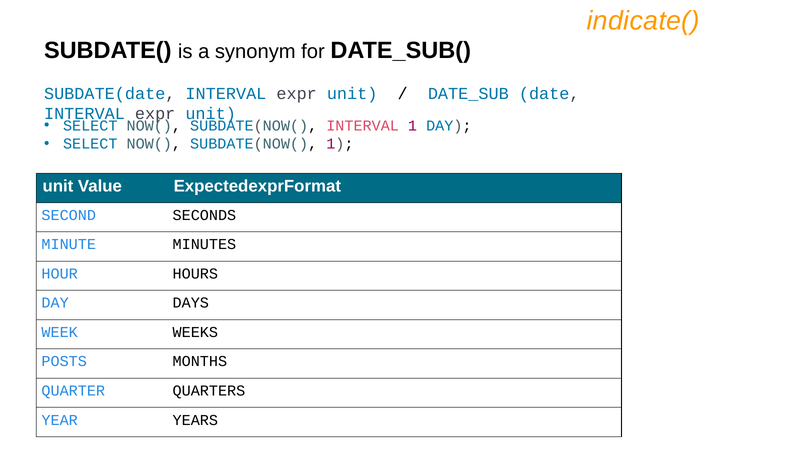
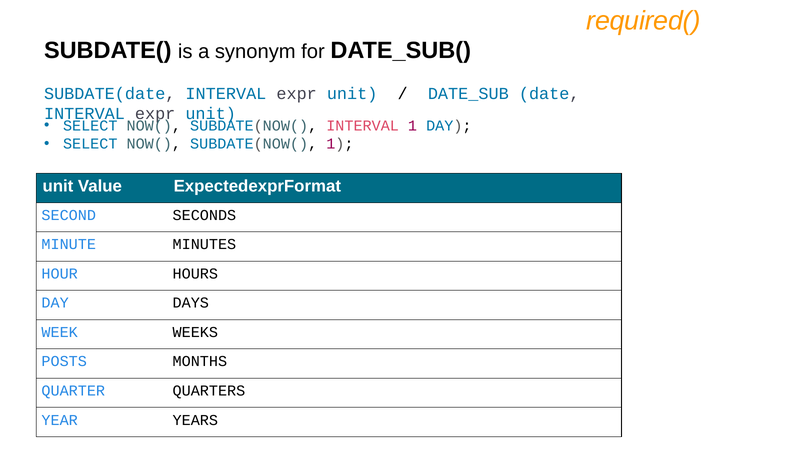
indicate(: indicate( -> required(
